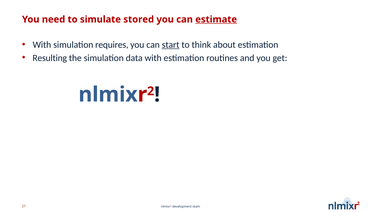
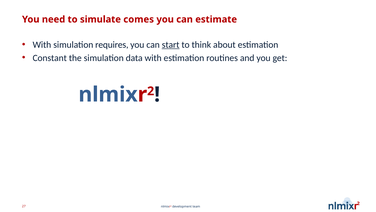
stored: stored -> comes
estimate underline: present -> none
Resulting: Resulting -> Constant
